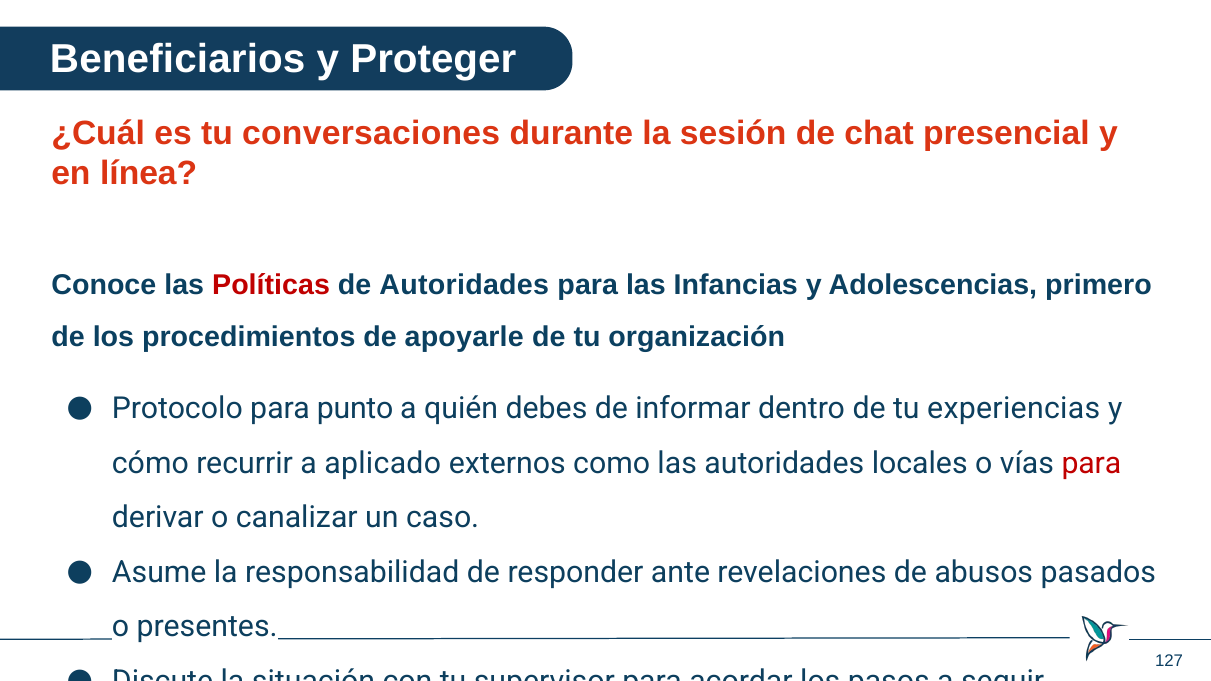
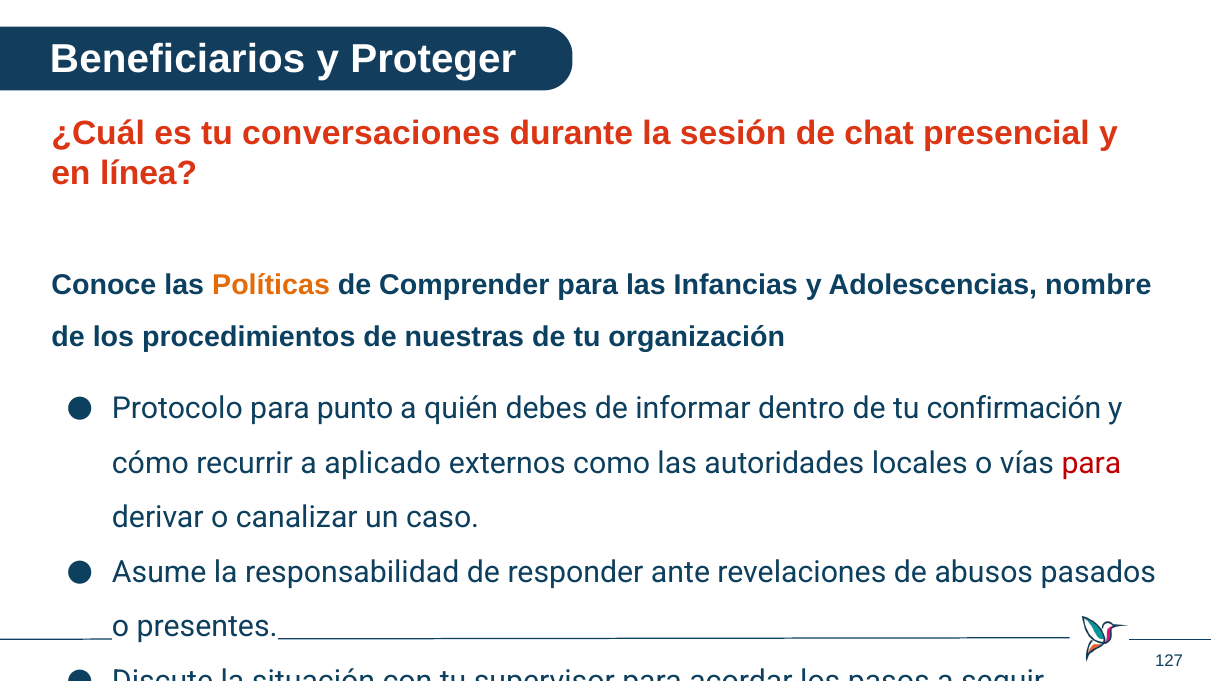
Políticas colour: red -> orange
de Autoridades: Autoridades -> Comprender
primero: primero -> nombre
apoyarle: apoyarle -> nuestras
experiencias: experiencias -> confirmación
